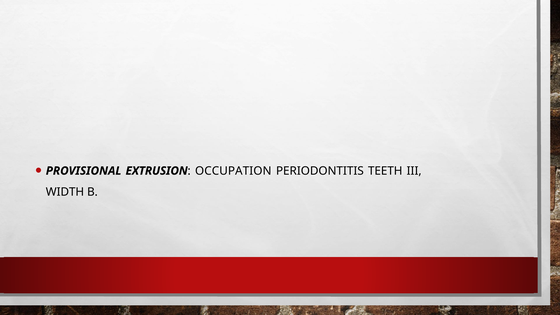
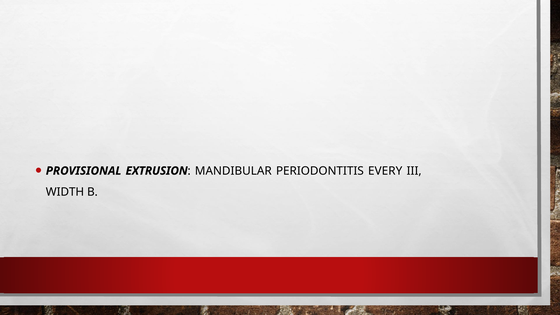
OCCUPATION: OCCUPATION -> MANDIBULAR
TEETH: TEETH -> EVERY
